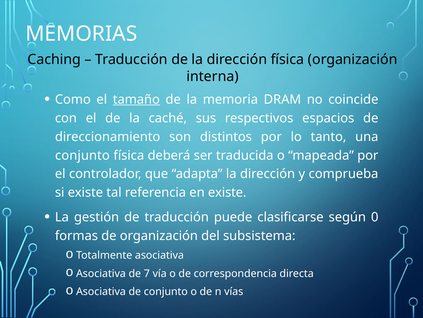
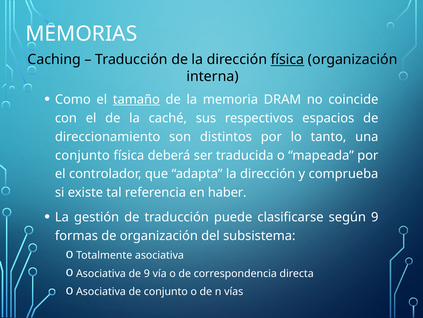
física at (287, 59) underline: none -> present
en existe: existe -> haber
según 0: 0 -> 9
de 7: 7 -> 9
